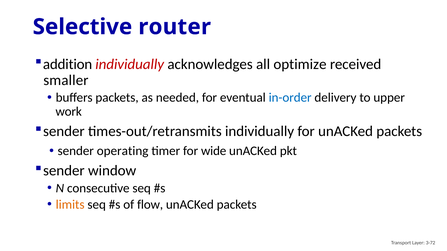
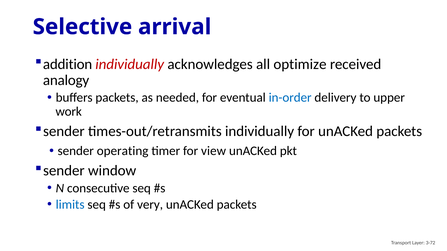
router: router -> arrival
smaller: smaller -> analogy
wide: wide -> view
limits colour: orange -> blue
flow: flow -> very
